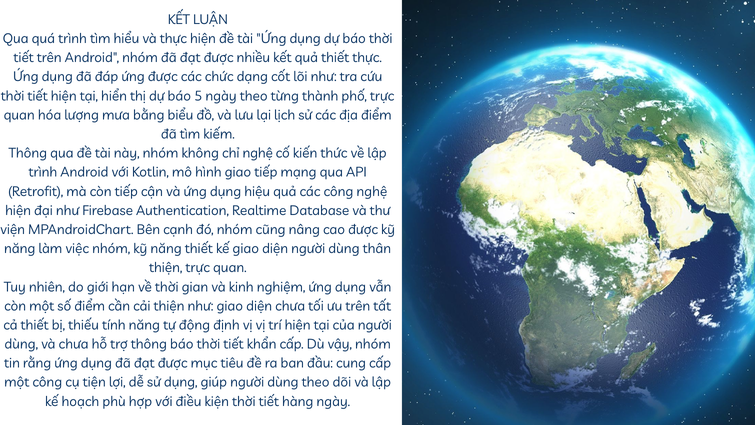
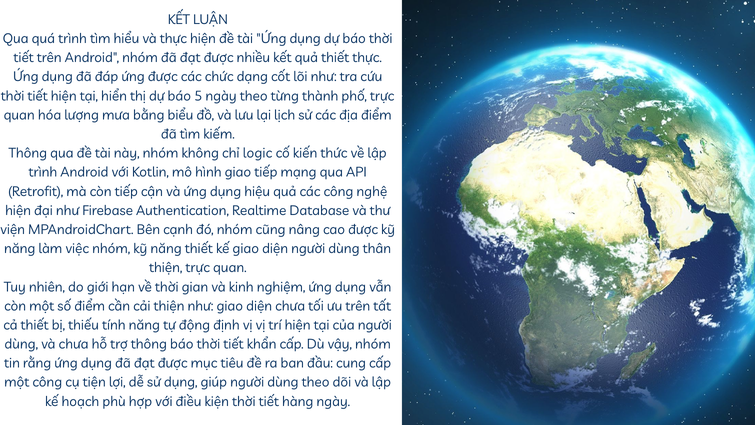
chỉ nghệ: nghệ -> logic
